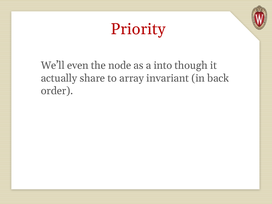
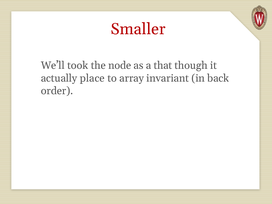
Priority: Priority -> Smaller
even: even -> took
into: into -> that
share: share -> place
